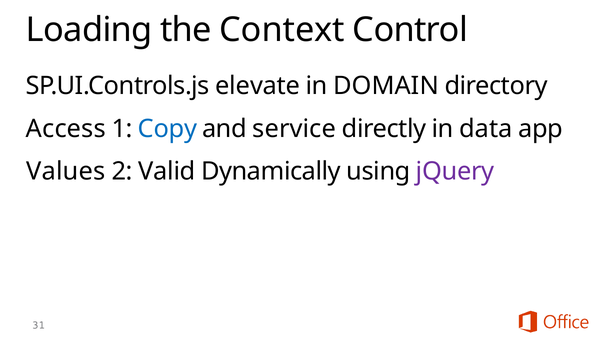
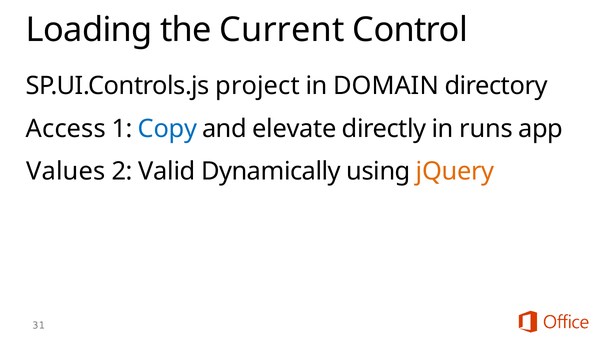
Context: Context -> Current
elevate: elevate -> project
service: service -> elevate
data: data -> runs
jQuery colour: purple -> orange
